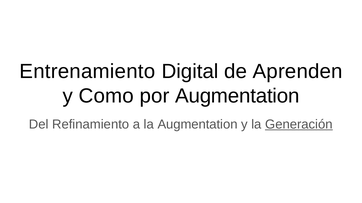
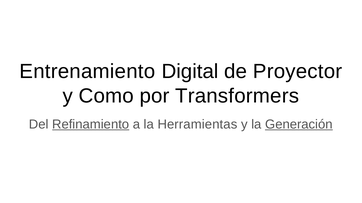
Aprenden: Aprenden -> Proyector
por Augmentation: Augmentation -> Transformers
Refinamiento underline: none -> present
la Augmentation: Augmentation -> Herramientas
